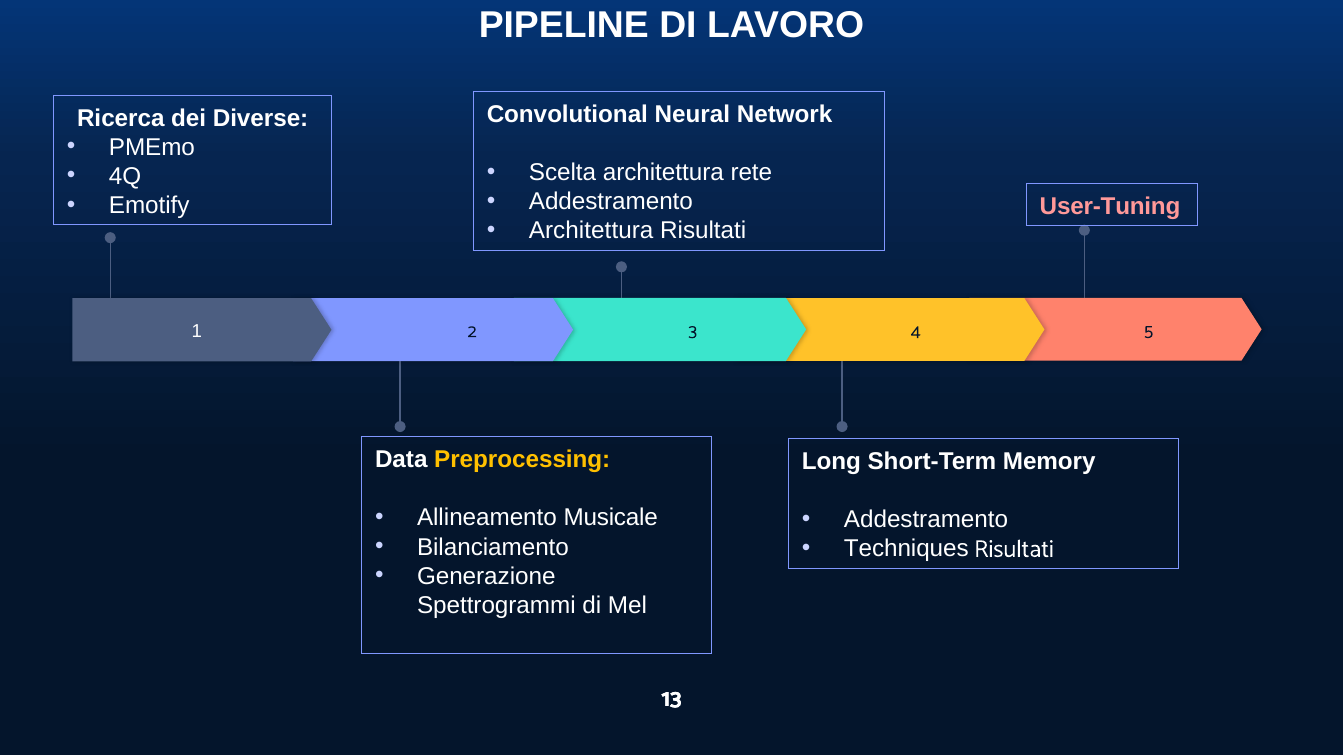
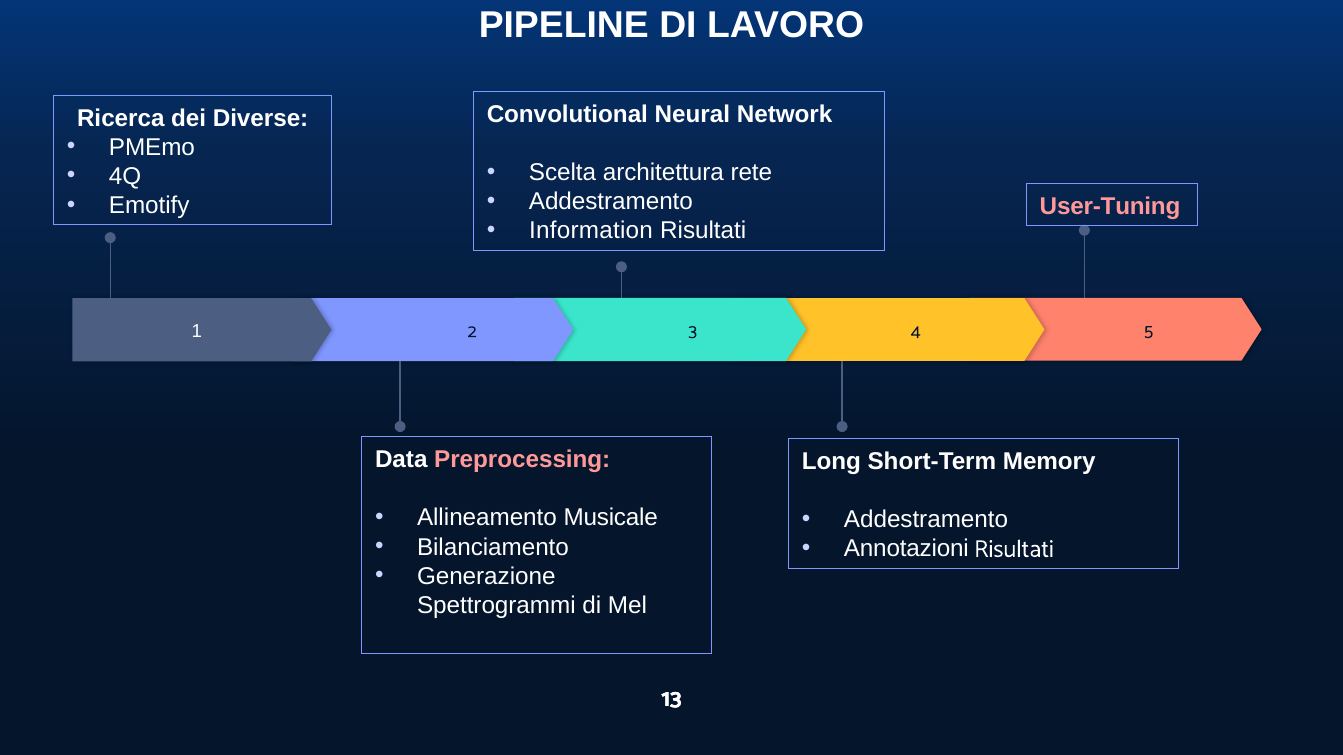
Architettura at (591, 231): Architettura -> Information
Preprocessing colour: yellow -> pink
Techniques: Techniques -> Annotazioni
